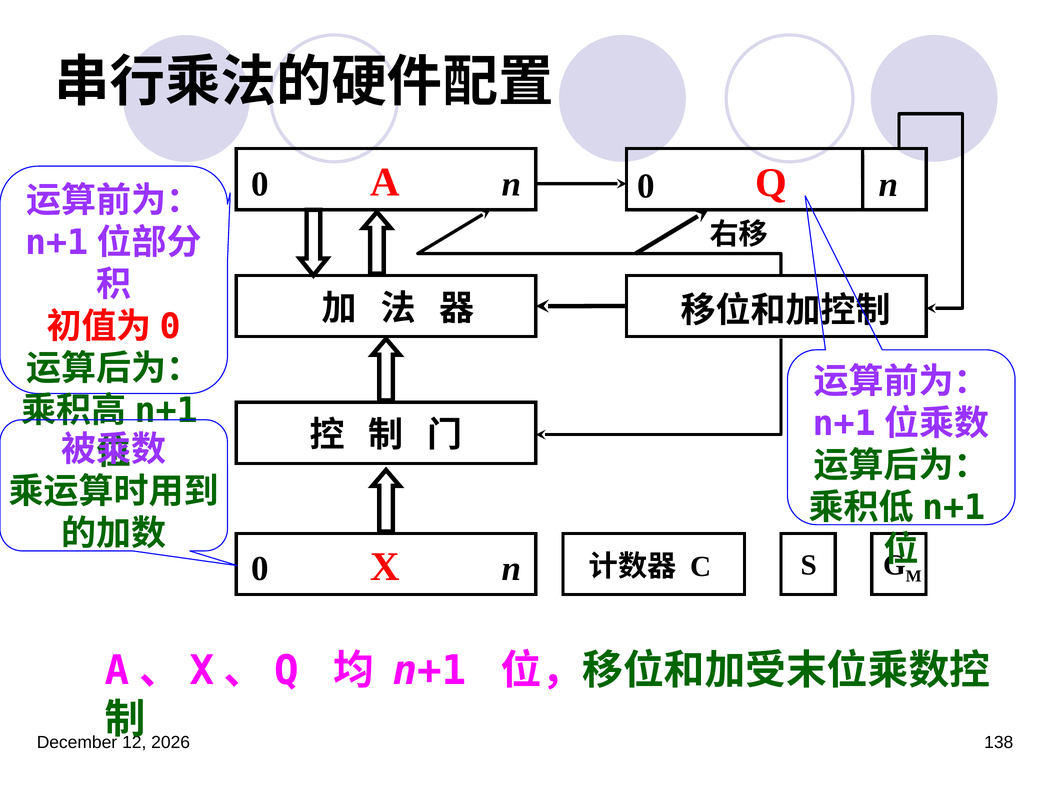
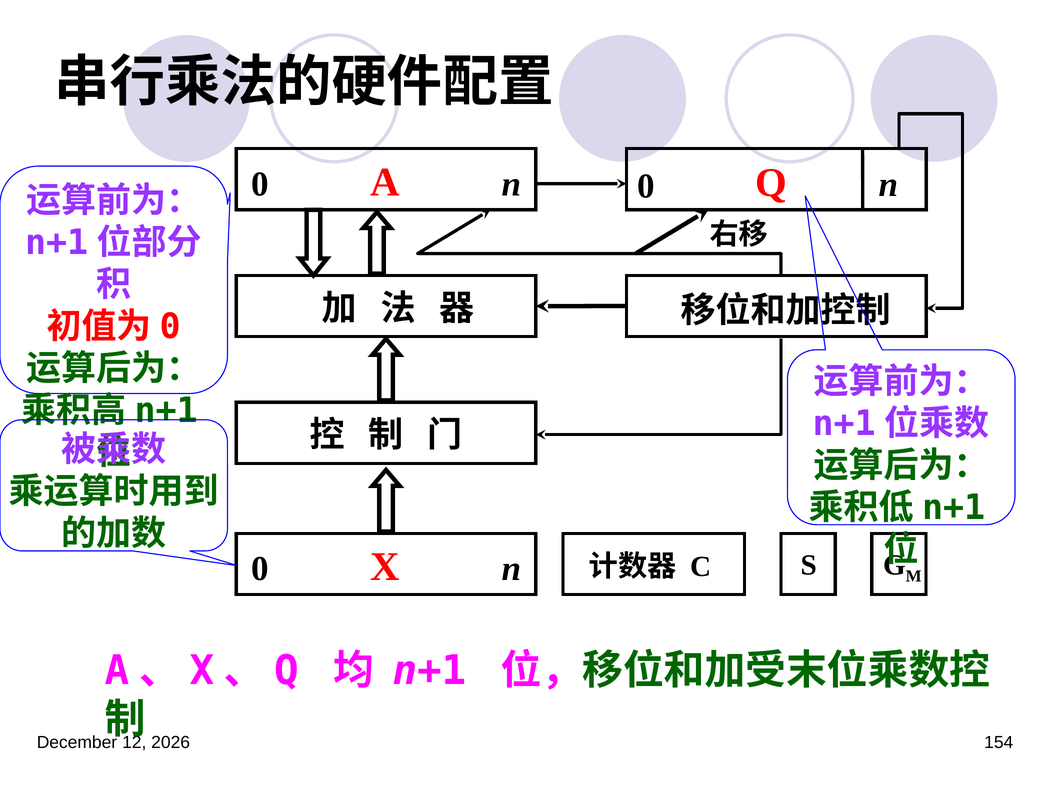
138: 138 -> 154
